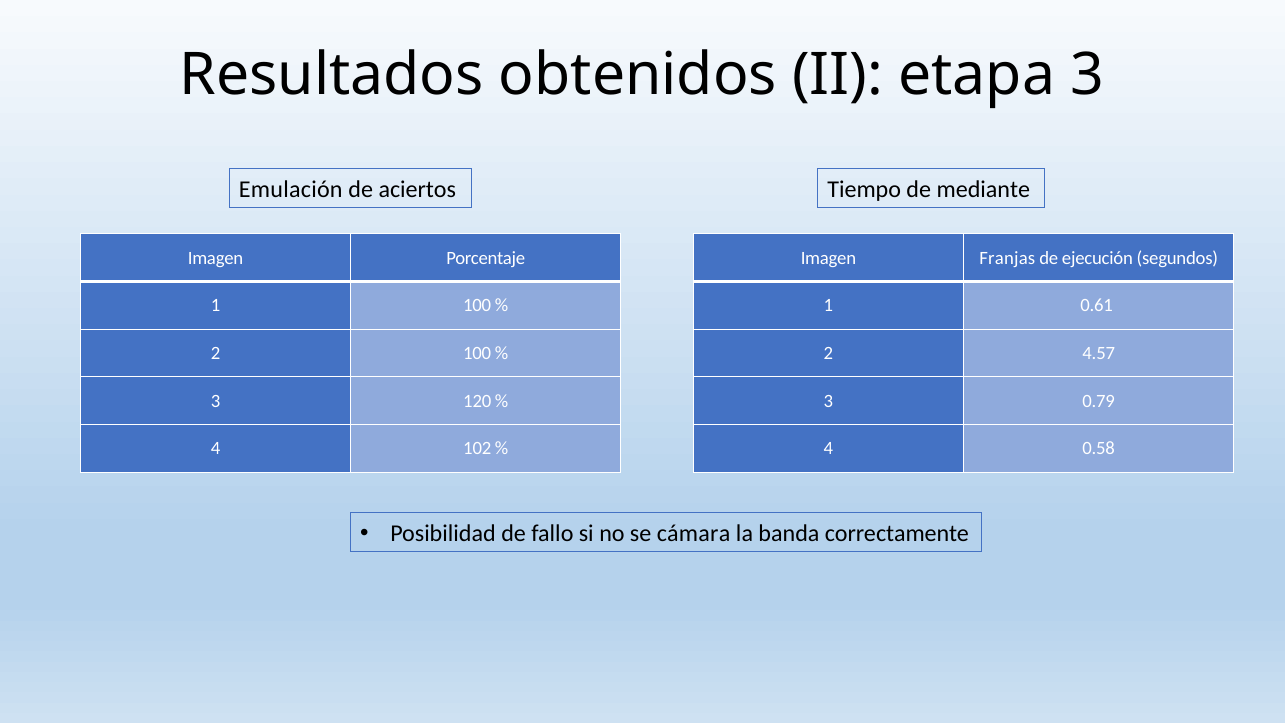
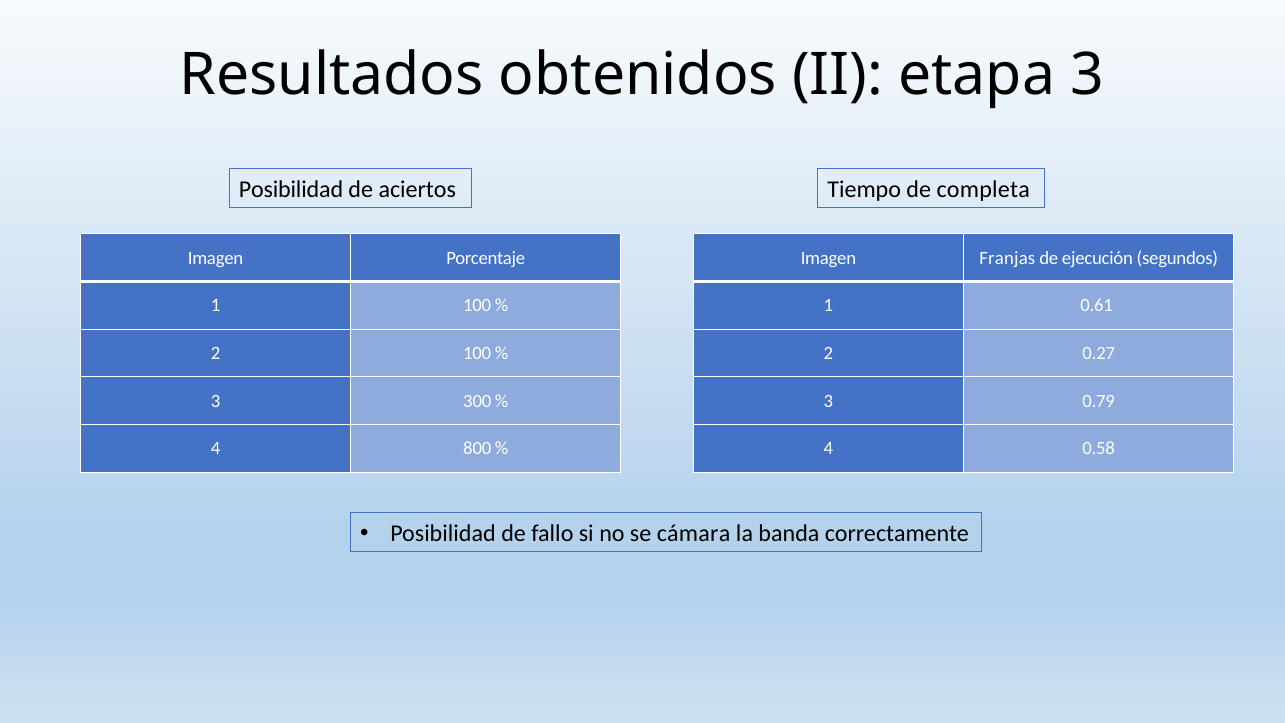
Emulación at (291, 190): Emulación -> Posibilidad
mediante: mediante -> completa
4.57: 4.57 -> 0.27
120: 120 -> 300
102: 102 -> 800
